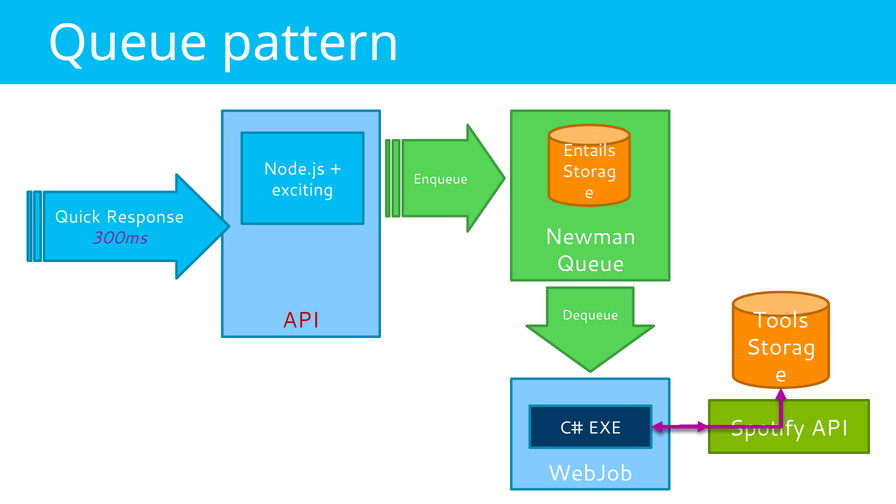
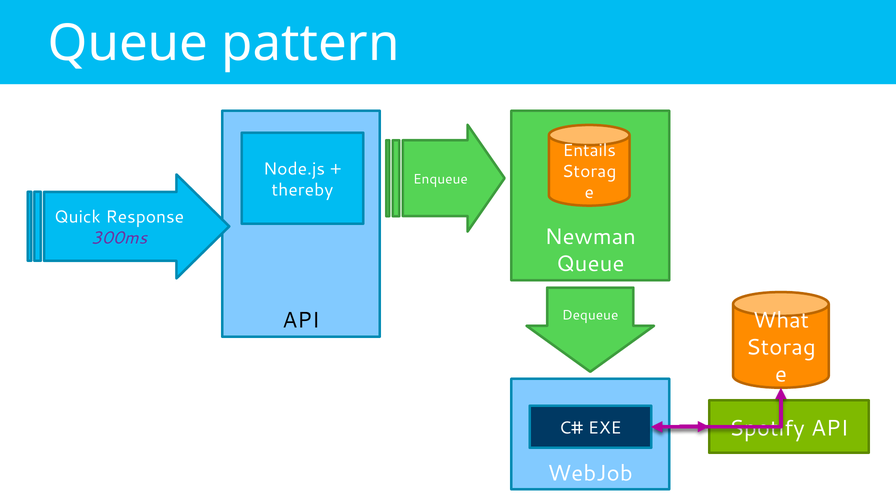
exciting: exciting -> thereby
API at (301, 321) colour: red -> black
Tools: Tools -> What
